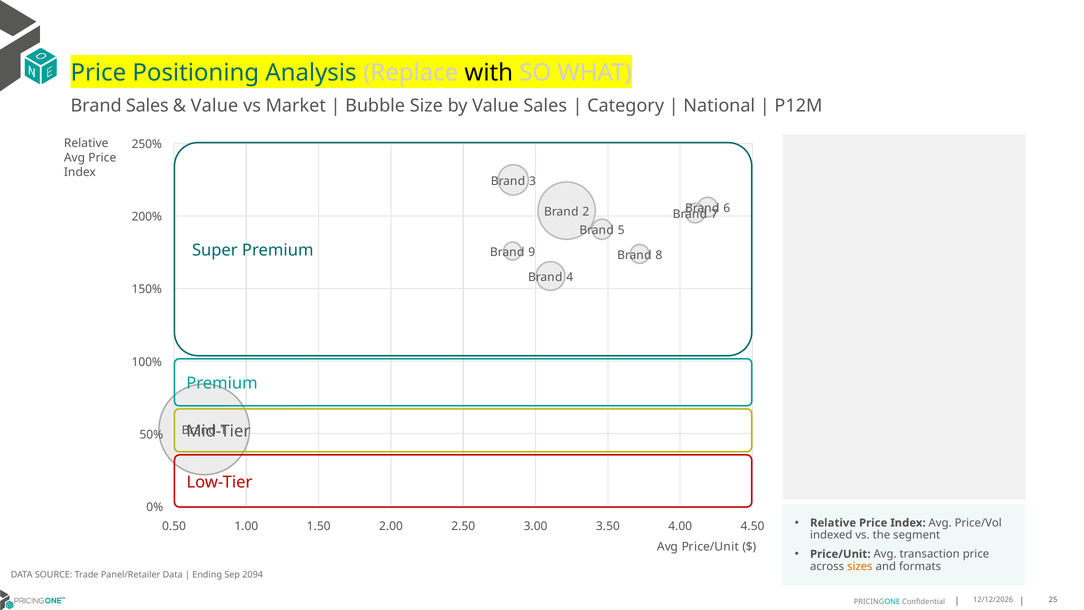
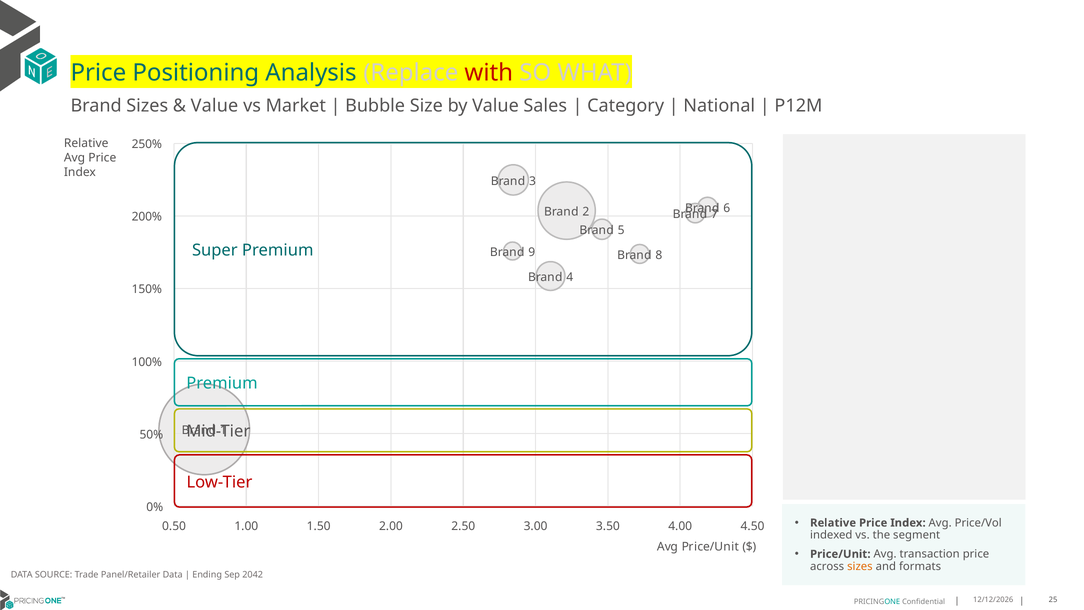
with colour: black -> red
Brand Sales: Sales -> Sizes
2094: 2094 -> 2042
